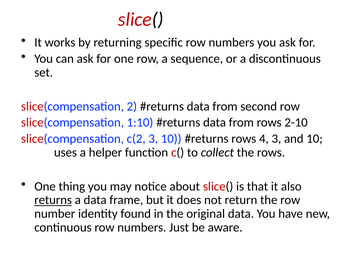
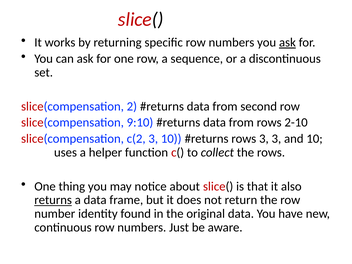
ask at (287, 43) underline: none -> present
1:10: 1:10 -> 9:10
rows 4: 4 -> 3
